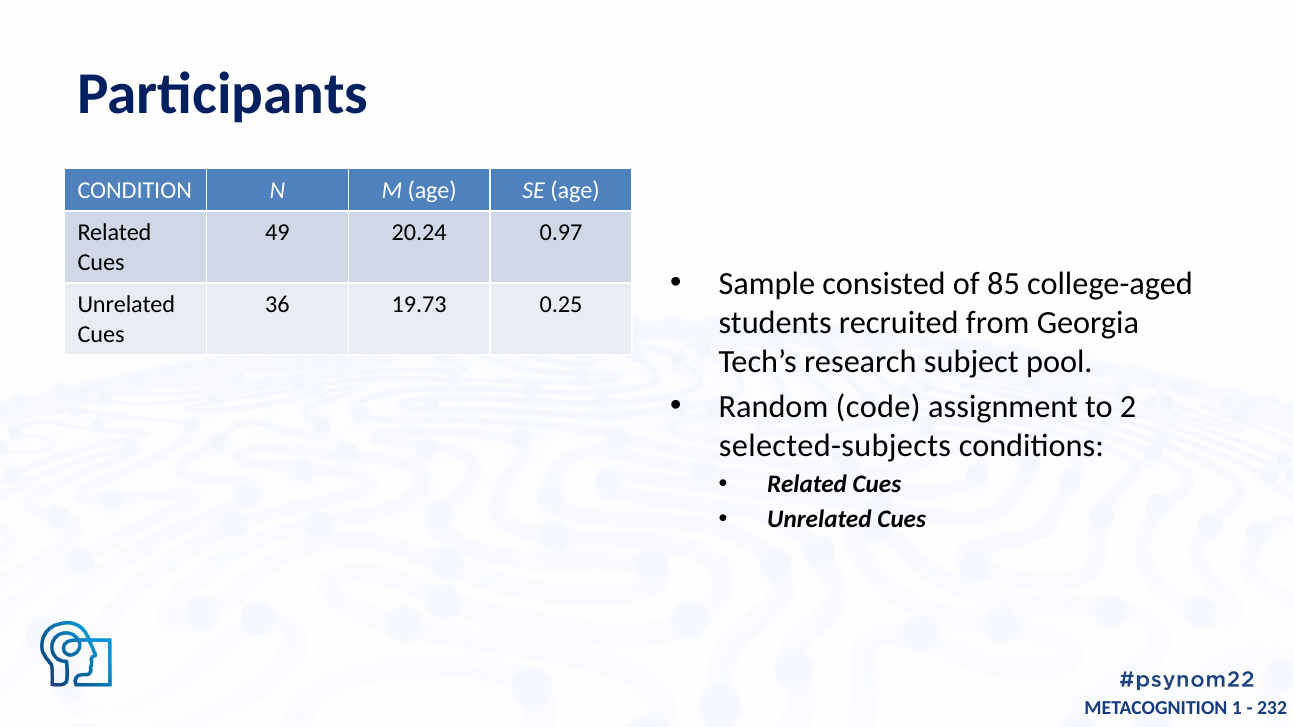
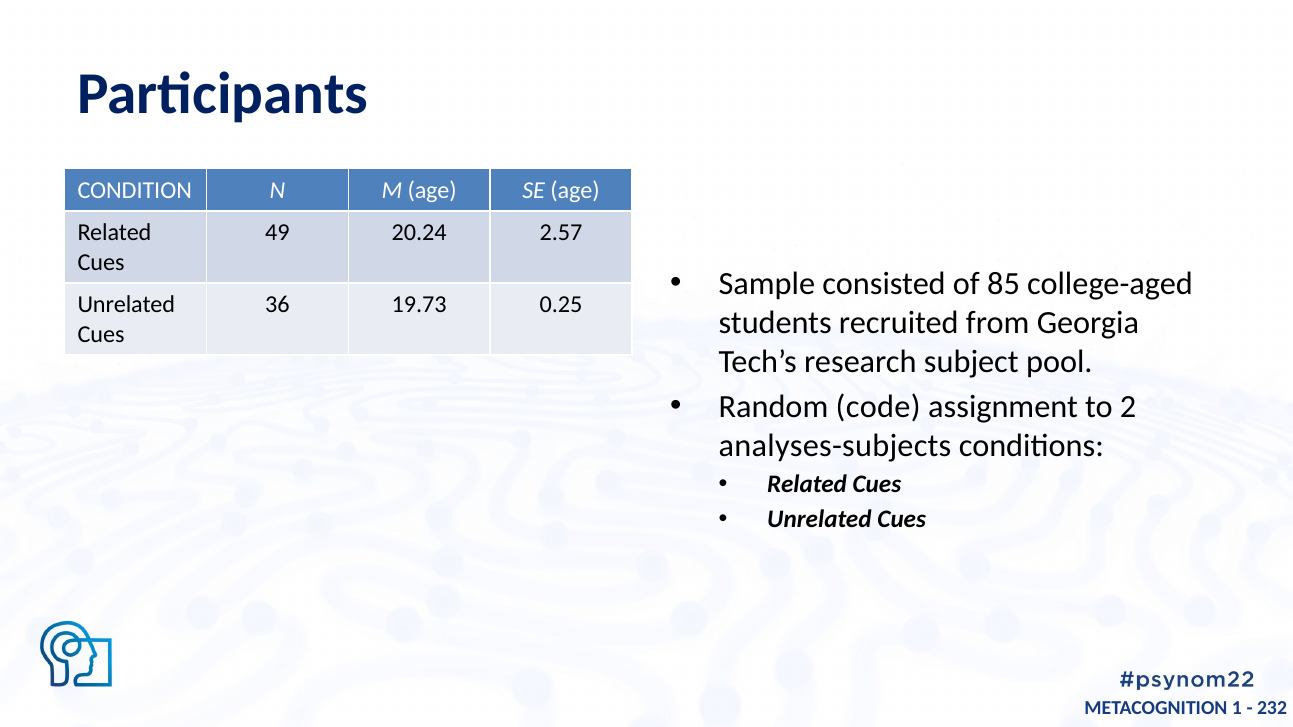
0.97: 0.97 -> 2.57
selected-subjects: selected-subjects -> analyses-subjects
